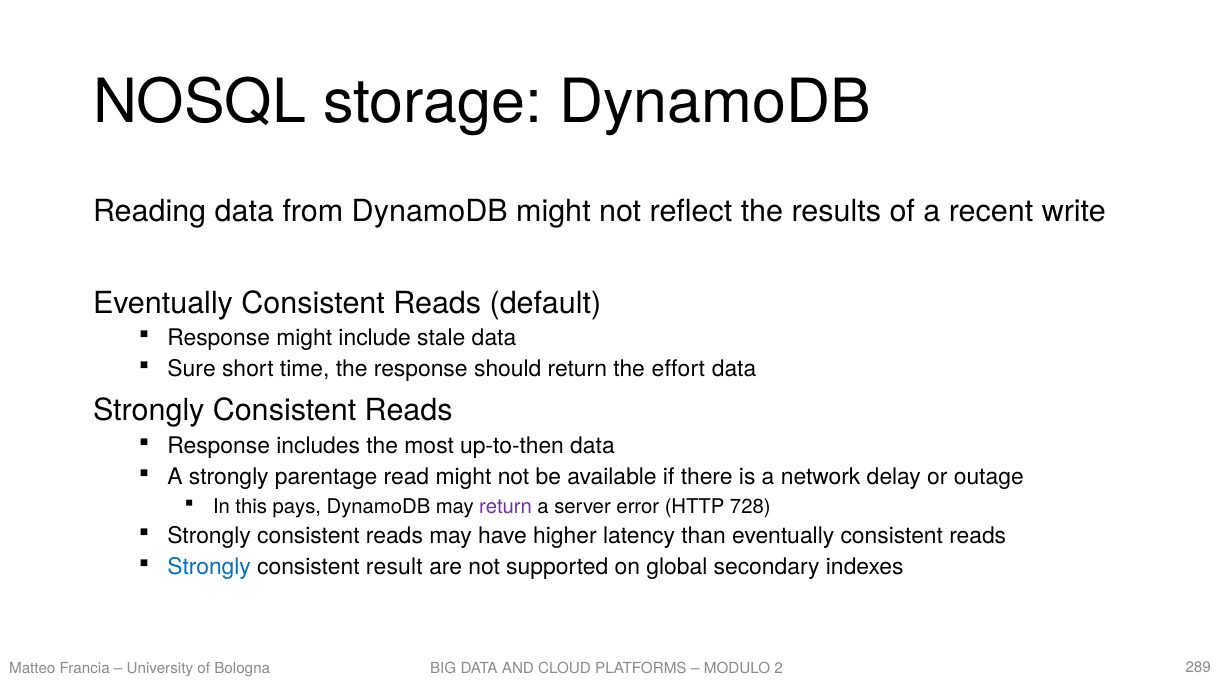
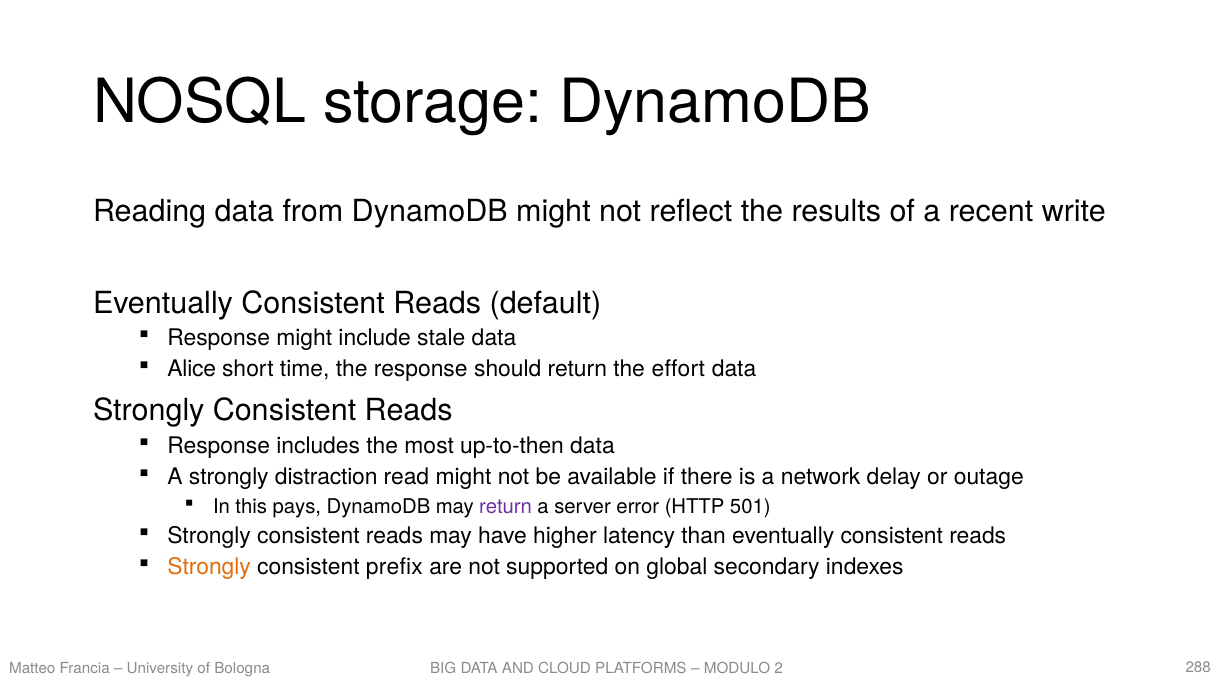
Sure: Sure -> Alice
parentage: parentage -> distraction
728: 728 -> 501
Strongly at (209, 568) colour: blue -> orange
result: result -> prefix
289: 289 -> 288
